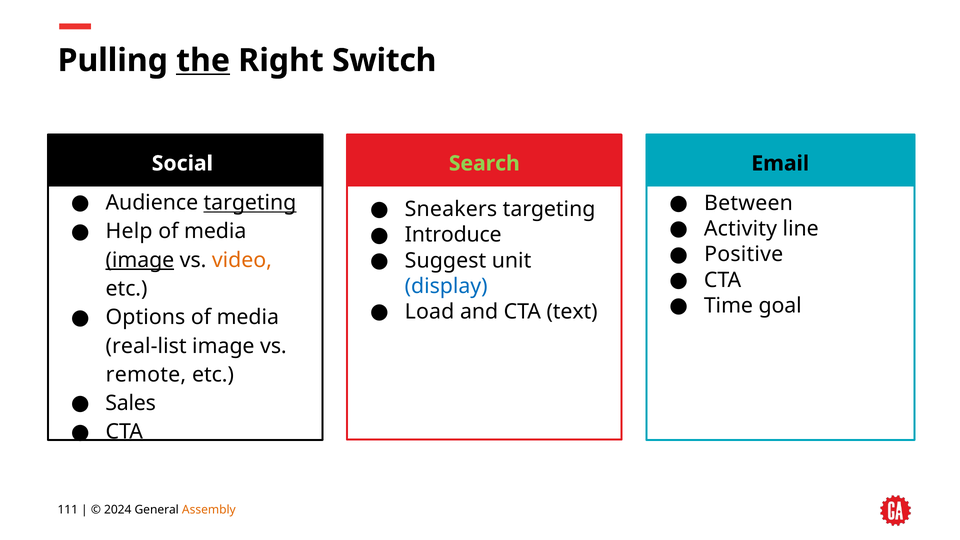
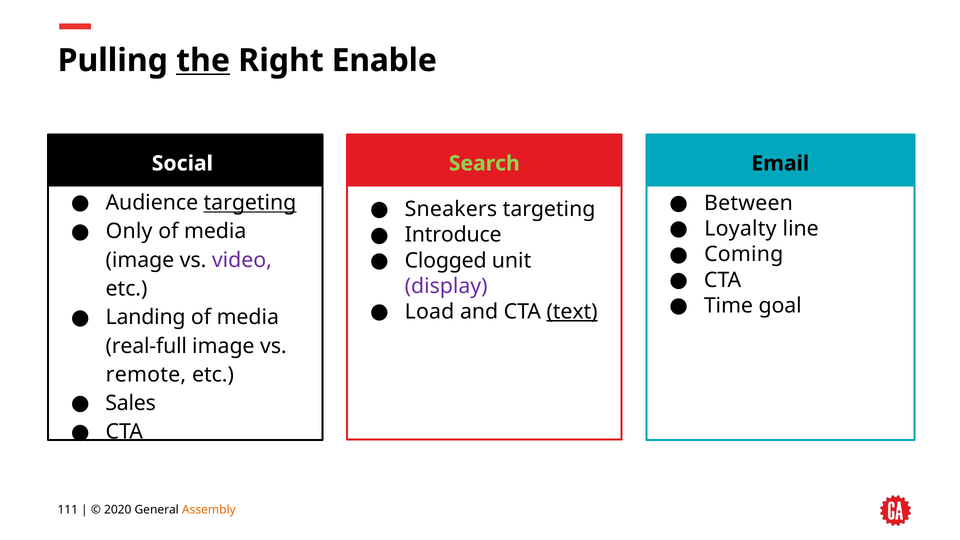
Switch: Switch -> Enable
Activity: Activity -> Loyalty
Help: Help -> Only
Positive: Positive -> Coming
Suggest: Suggest -> Clogged
image at (140, 260) underline: present -> none
video colour: orange -> purple
display colour: blue -> purple
text underline: none -> present
Options: Options -> Landing
real-list: real-list -> real-full
2024: 2024 -> 2020
